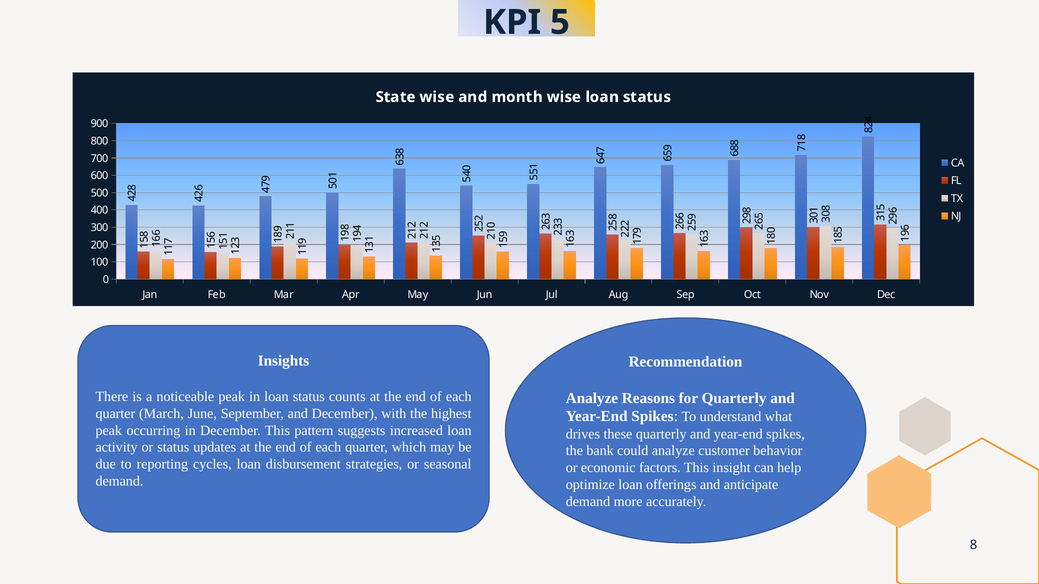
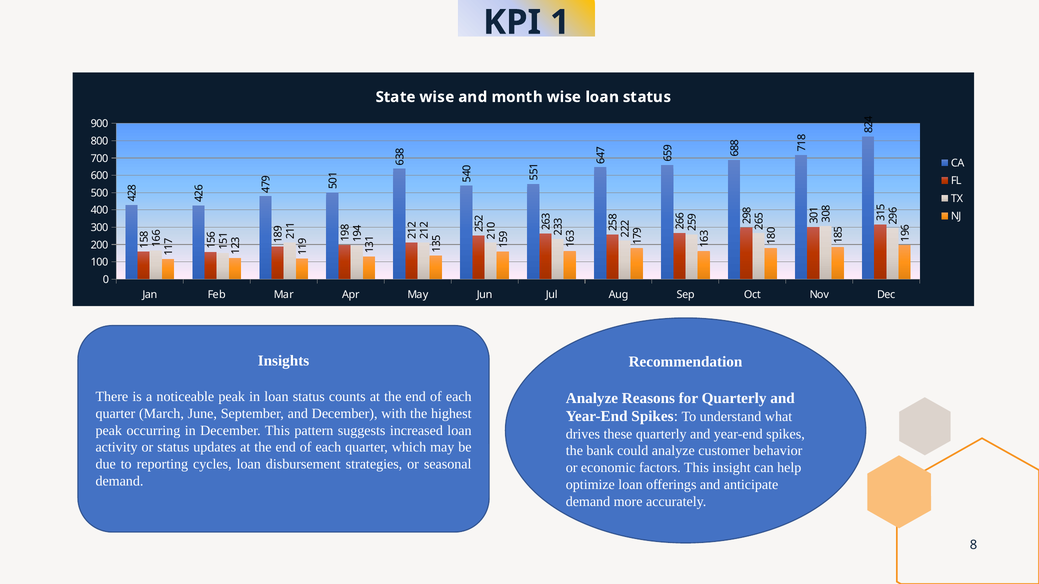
KPI 5: 5 -> 1
